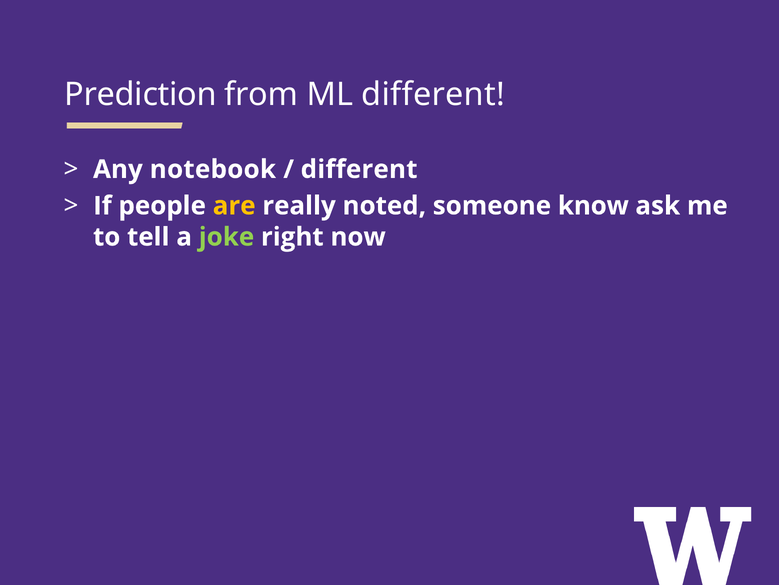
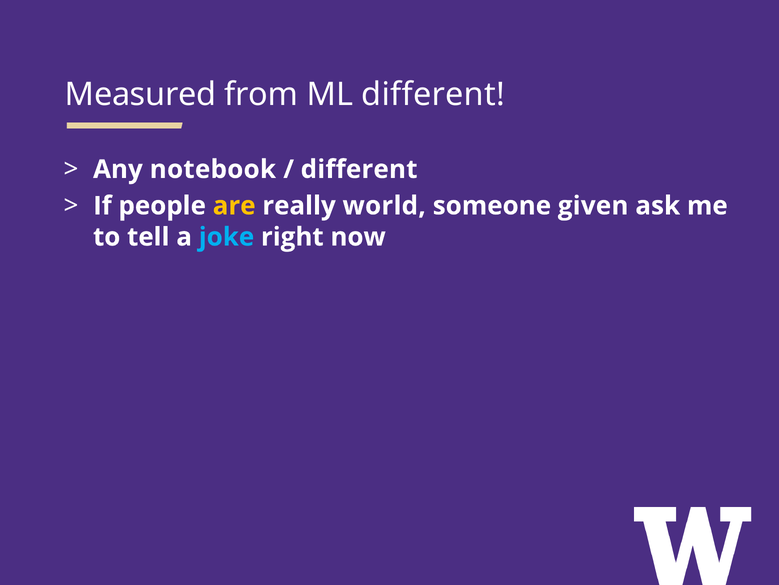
Prediction: Prediction -> Measured
noted: noted -> world
know: know -> given
joke colour: light green -> light blue
